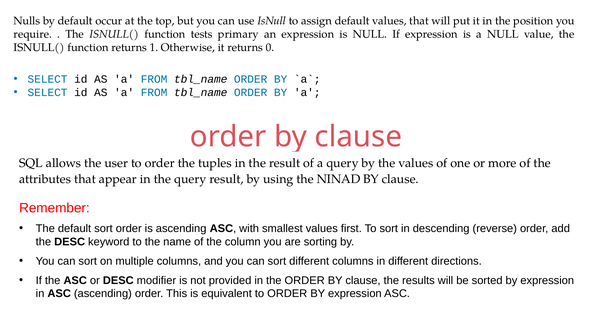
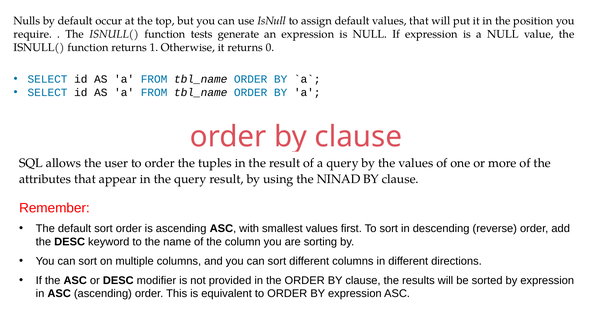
primary: primary -> generate
